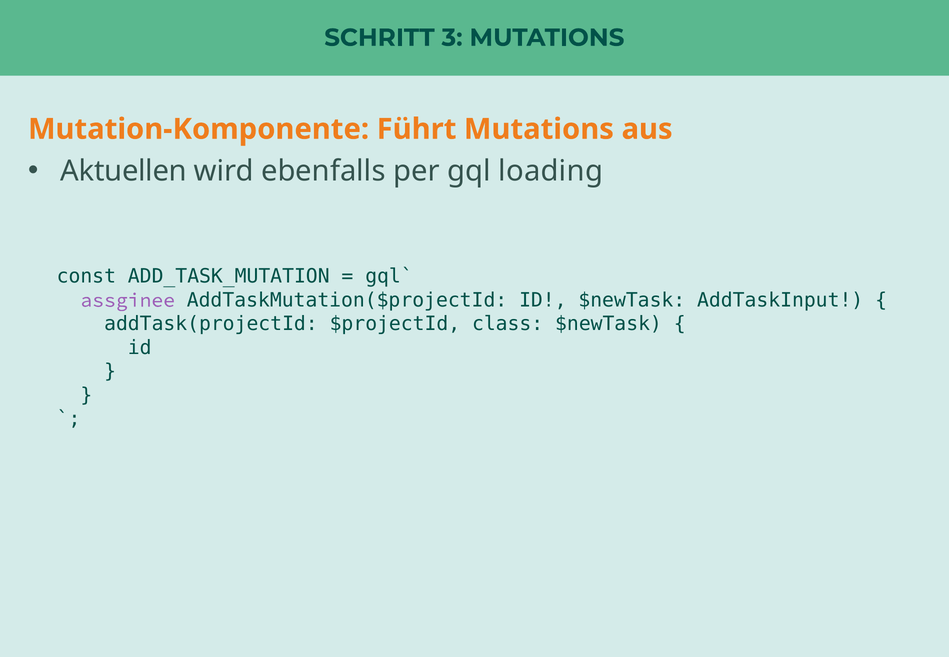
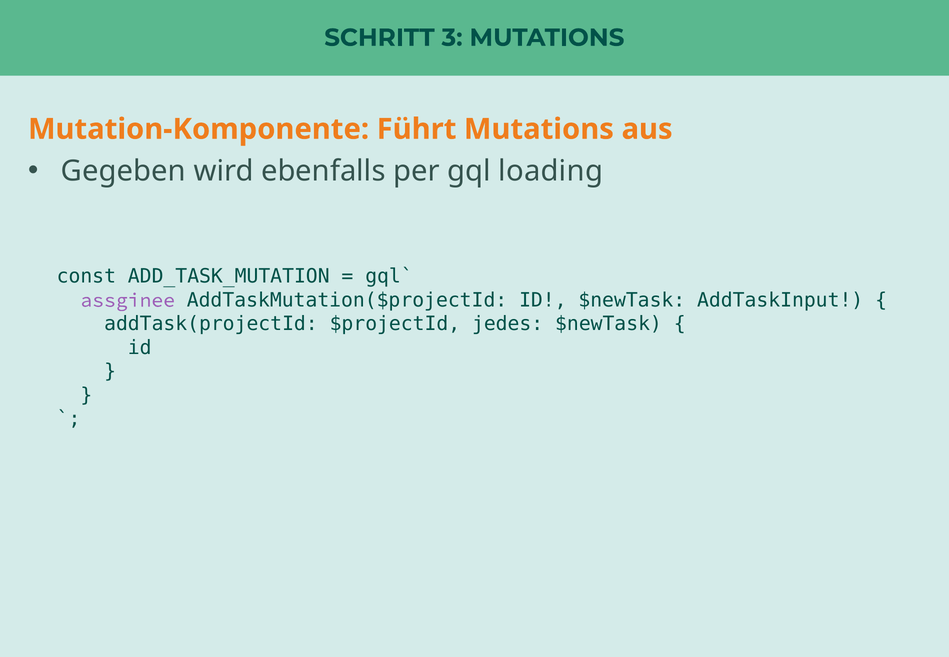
Aktuellen: Aktuellen -> Gegeben
class: class -> jedes
